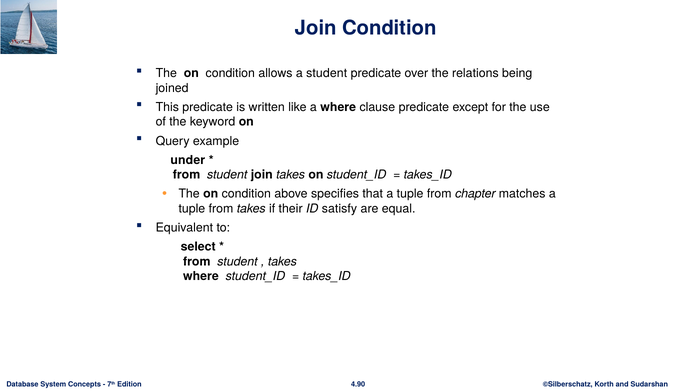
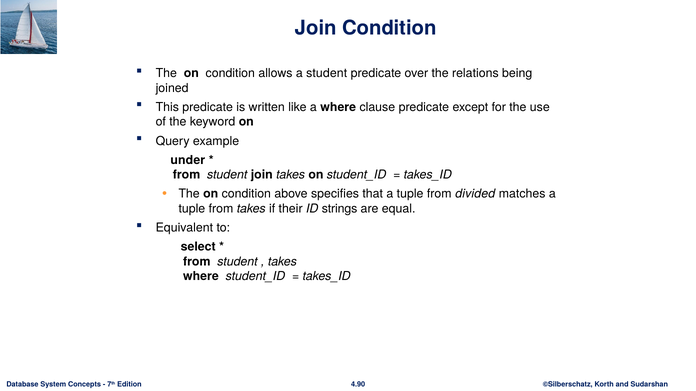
chapter: chapter -> divided
satisfy: satisfy -> strings
